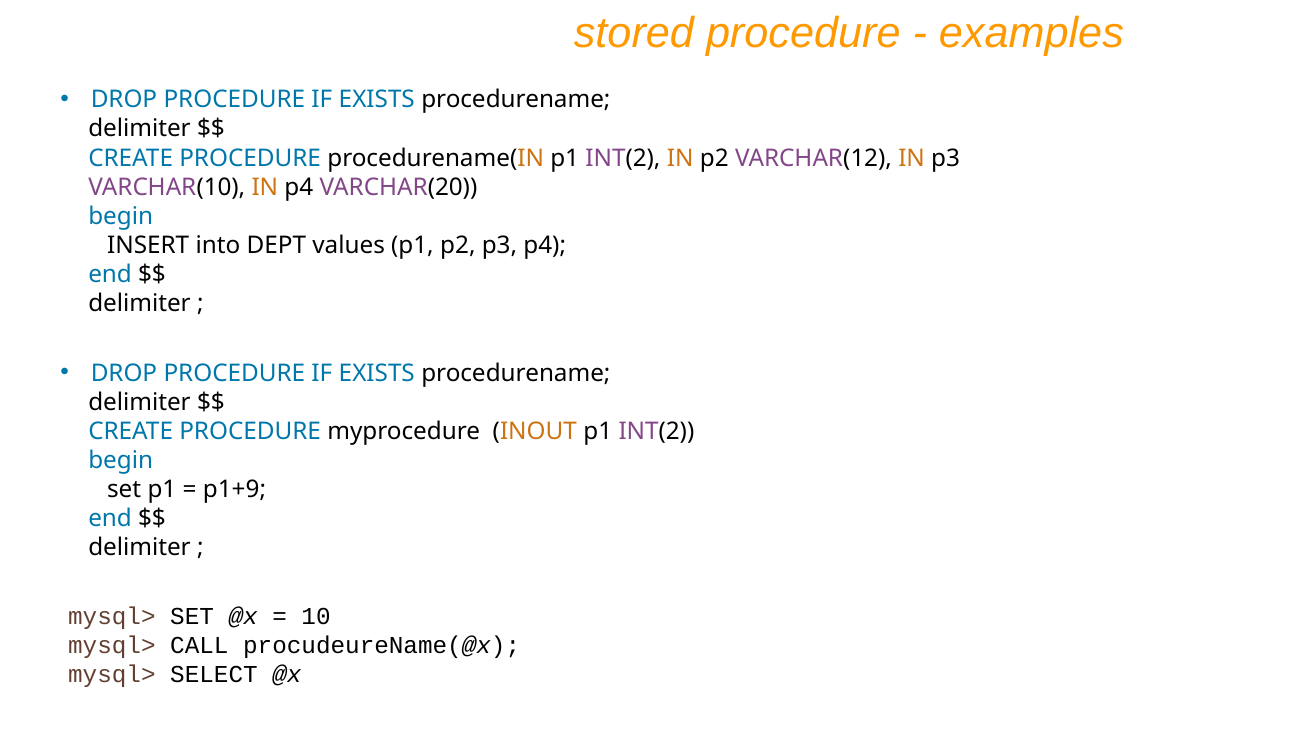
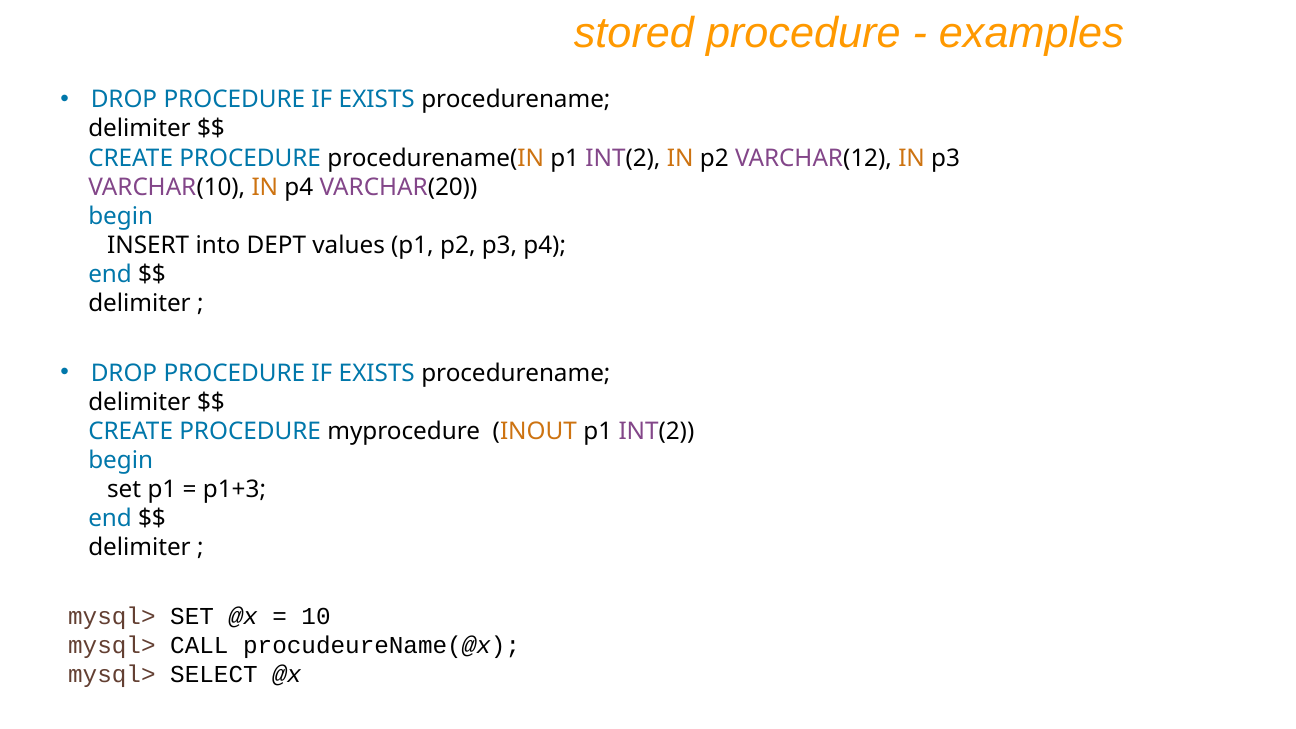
p1+9: p1+9 -> p1+3
